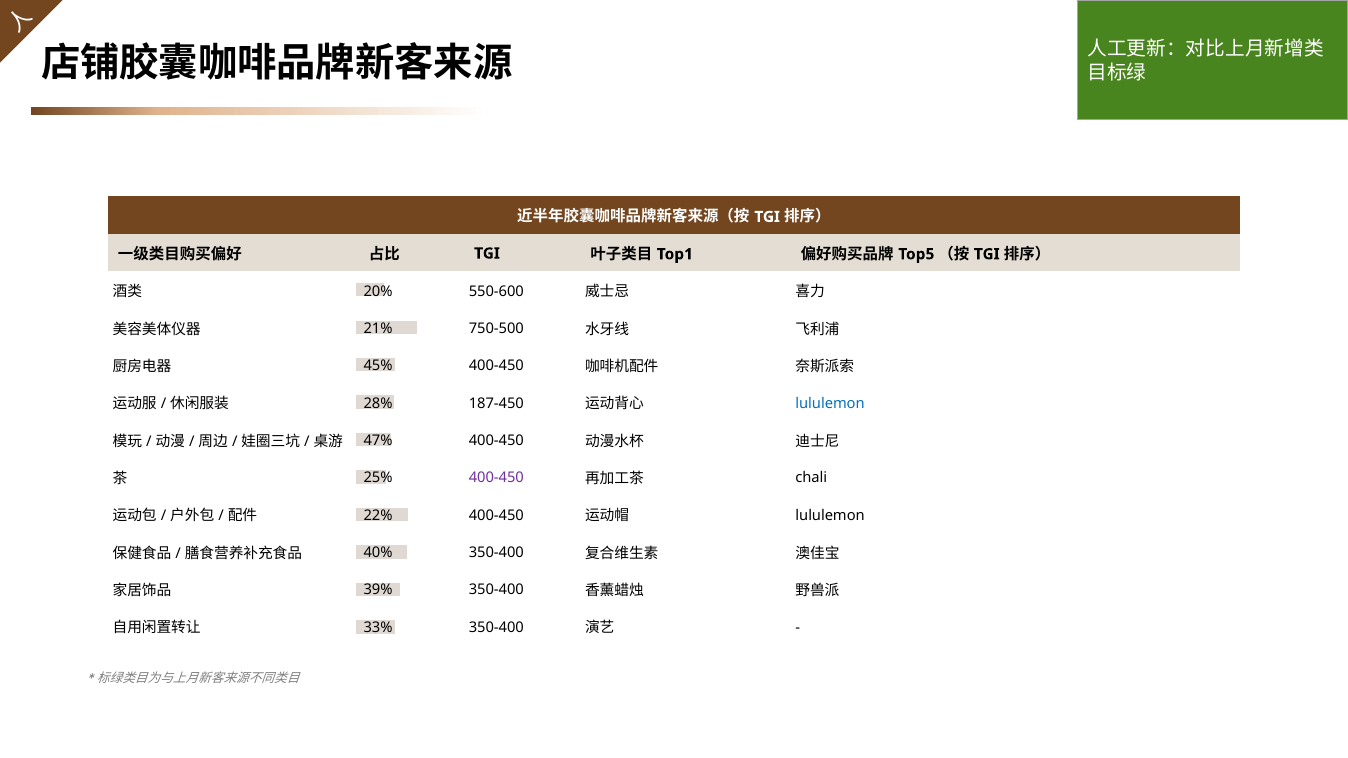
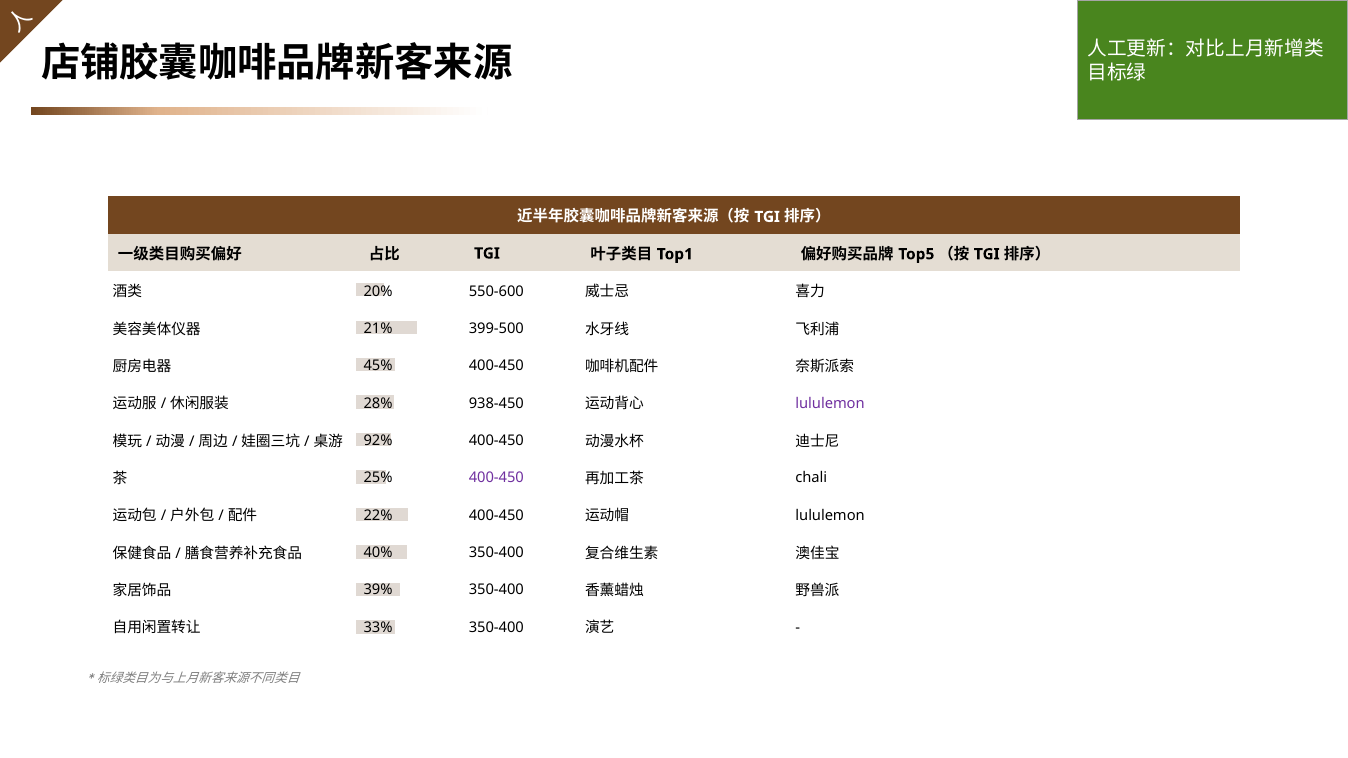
750-500: 750-500 -> 399-500
187-450: 187-450 -> 938-450
lululemon at (830, 403) colour: blue -> purple
47%: 47% -> 92%
